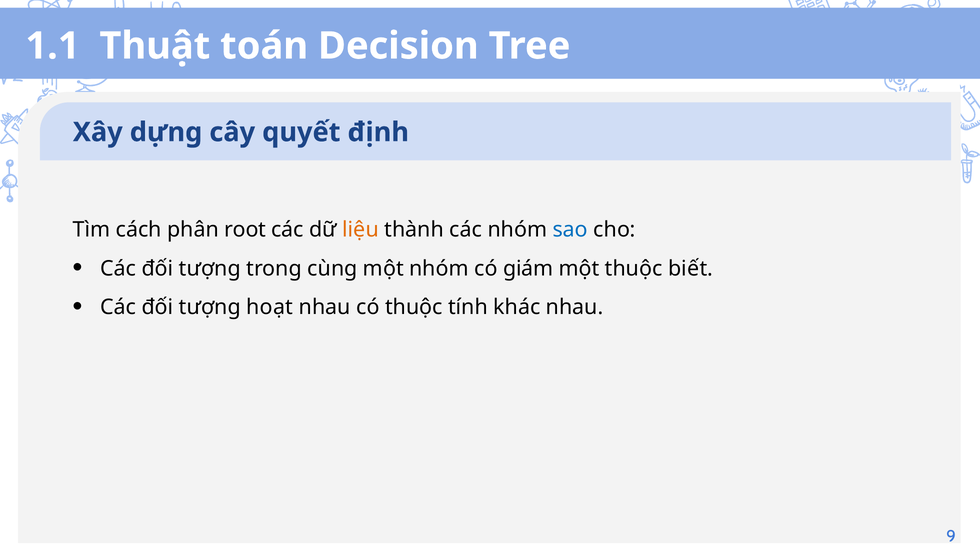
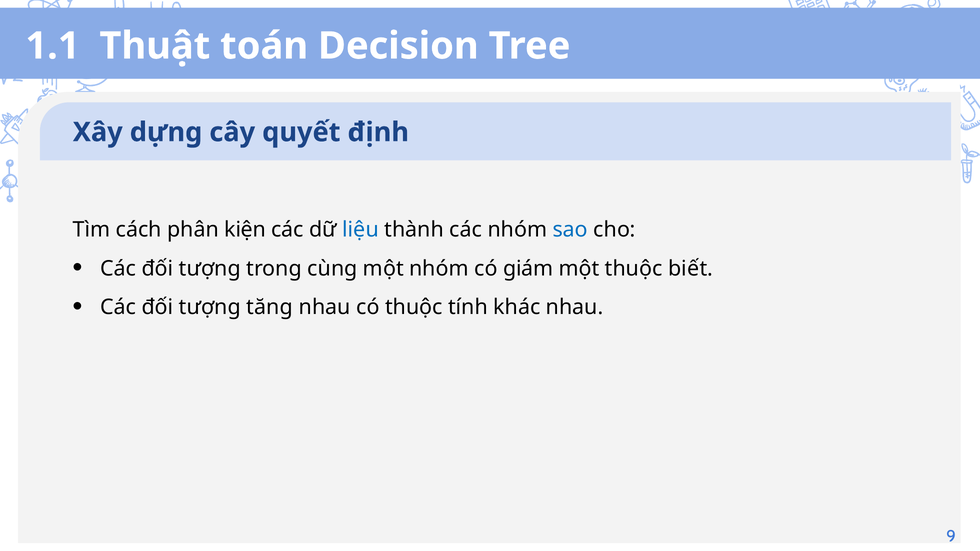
root: root -> kiện
liệu colour: orange -> blue
hoạt: hoạt -> tăng
